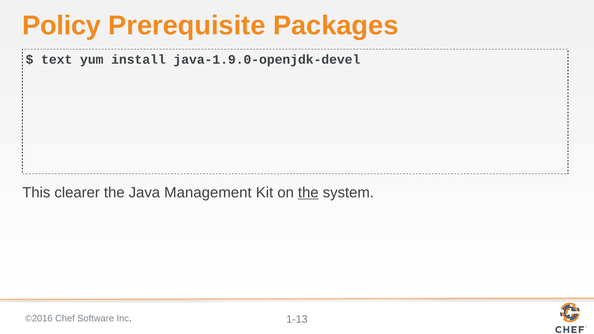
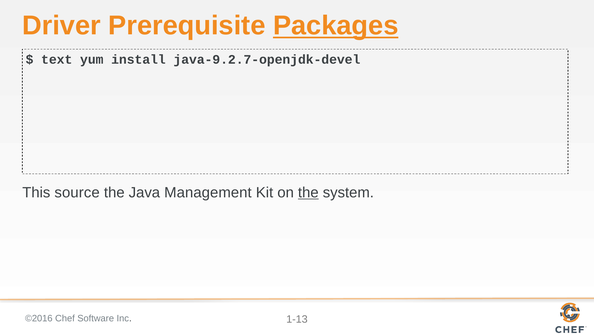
Policy: Policy -> Driver
Packages underline: none -> present
java-1.9.0-openjdk-devel: java-1.9.0-openjdk-devel -> java-9.2.7-openjdk-devel
clearer: clearer -> source
